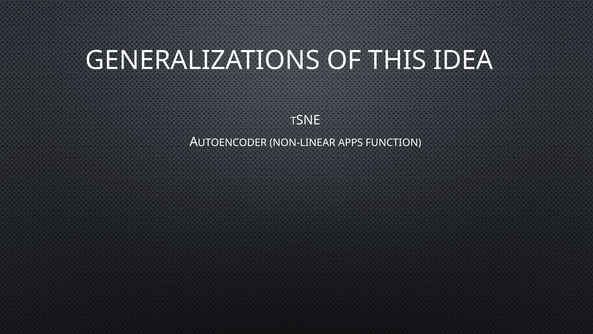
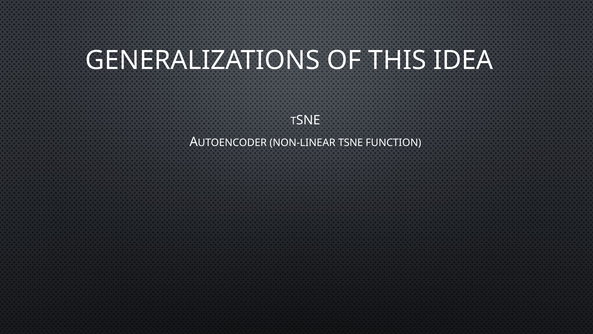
APPS: APPS -> TSNE
